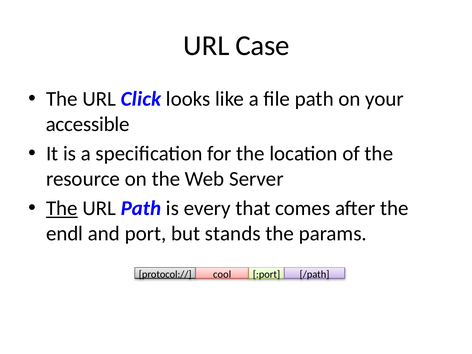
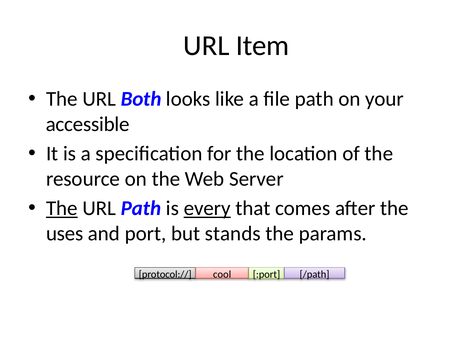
Case: Case -> Item
Click: Click -> Both
every underline: none -> present
endl: endl -> uses
